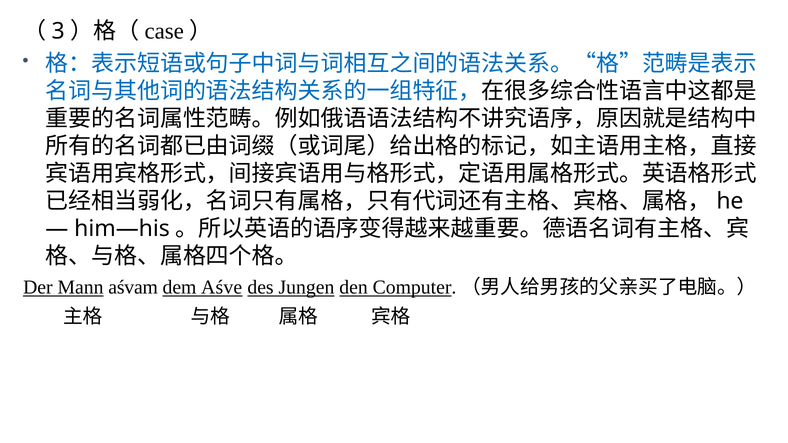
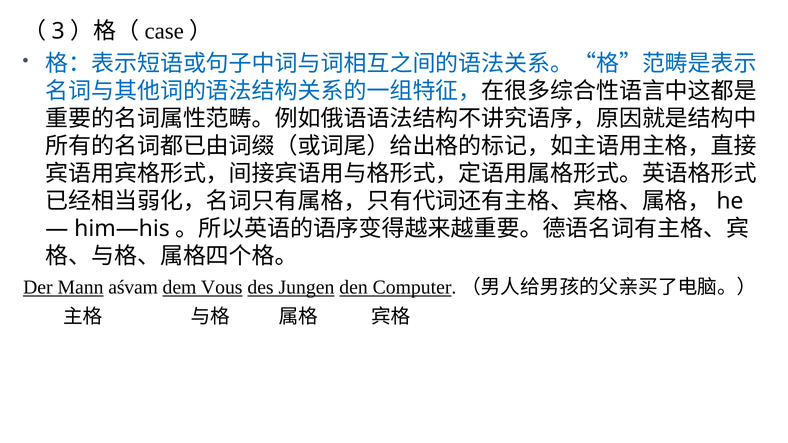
Aśve: Aśve -> Vous
